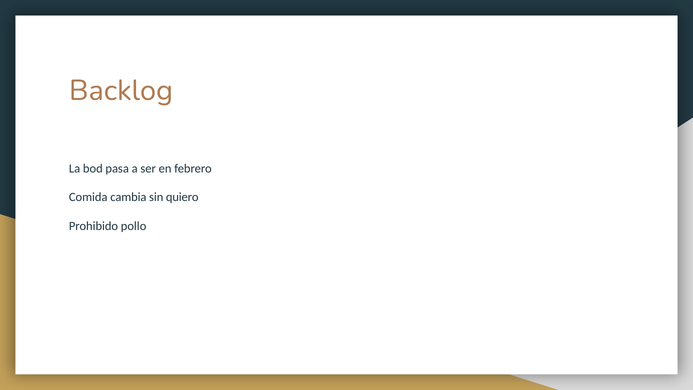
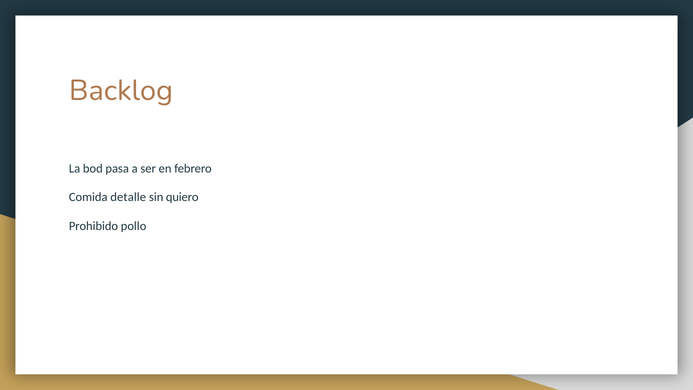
cambia: cambia -> detalle
